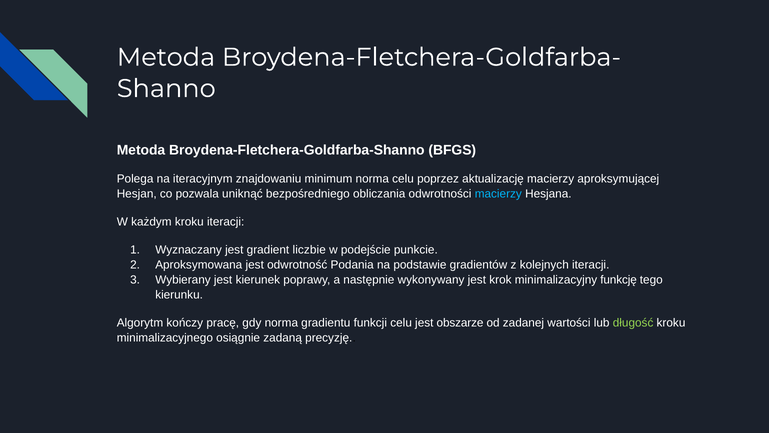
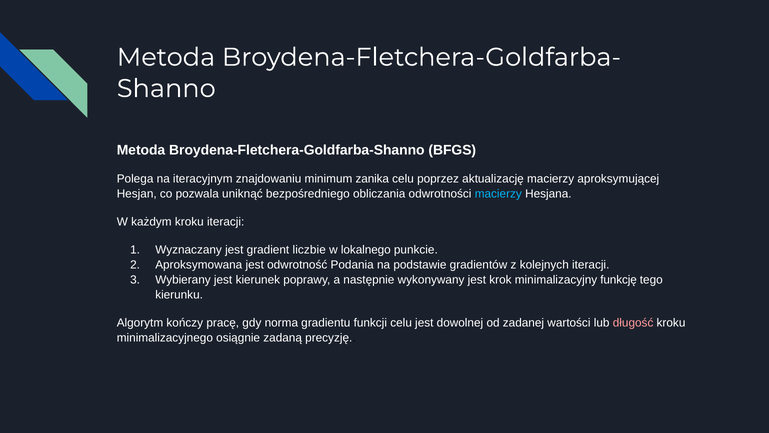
minimum norma: norma -> zanika
podejście: podejście -> lokalnego
obszarze: obszarze -> dowolnej
długość colour: light green -> pink
